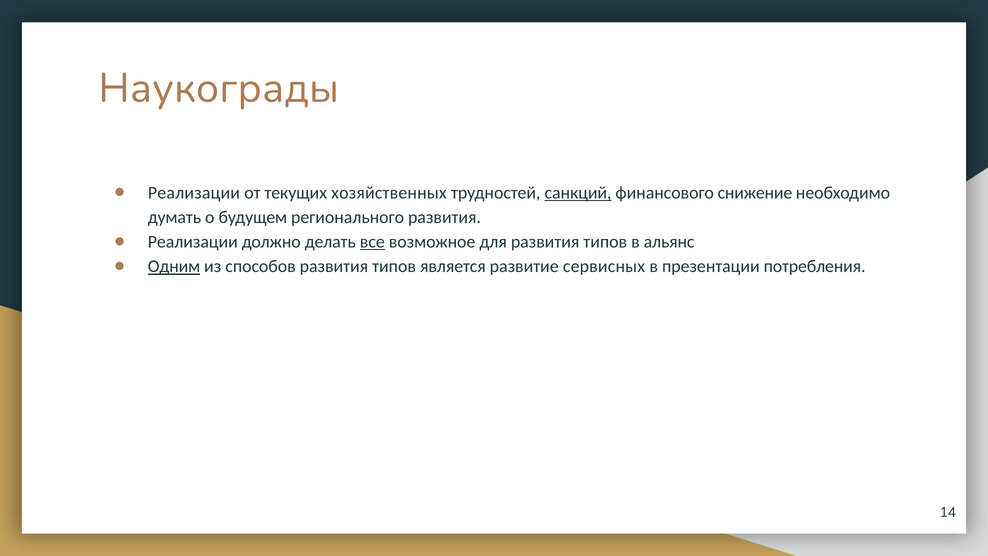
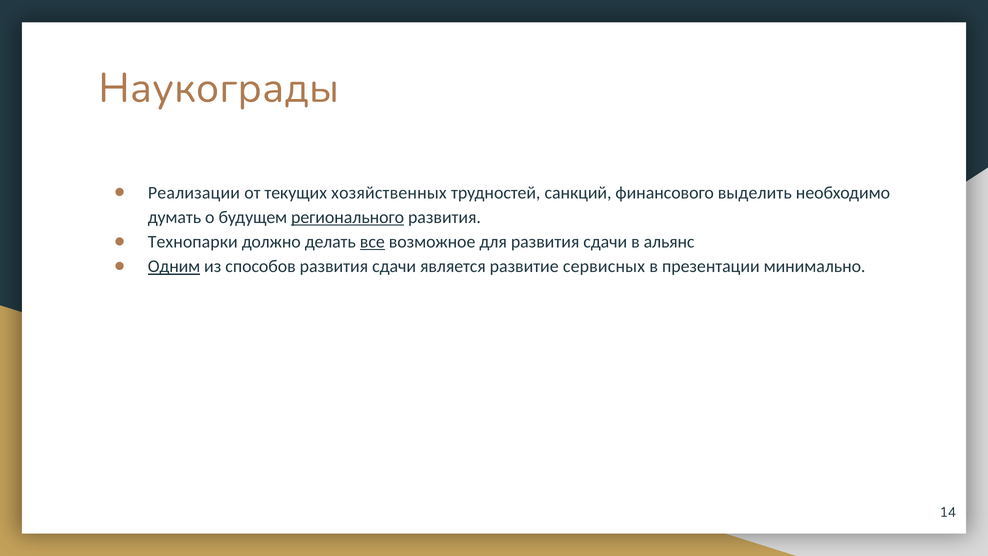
санкций underline: present -> none
снижение: снижение -> выделить
регионального underline: none -> present
Реализации at (193, 242): Реализации -> Технопарки
для развития типов: типов -> сдачи
способов развития типов: типов -> сдачи
потребления: потребления -> минимально
